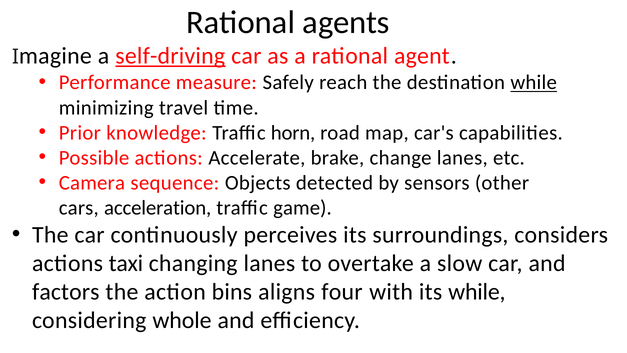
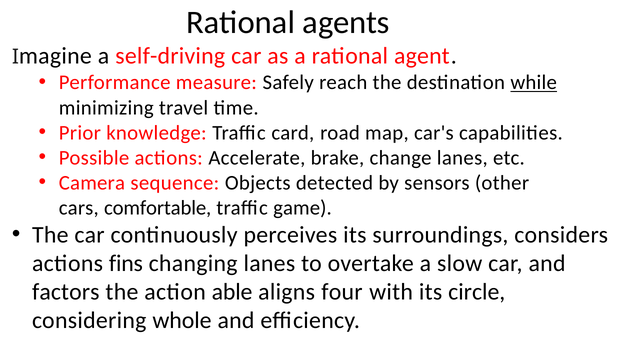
self-driving underline: present -> none
horn: horn -> card
acceleration: acceleration -> comfortable
taxi: taxi -> fins
bins: bins -> able
its while: while -> circle
